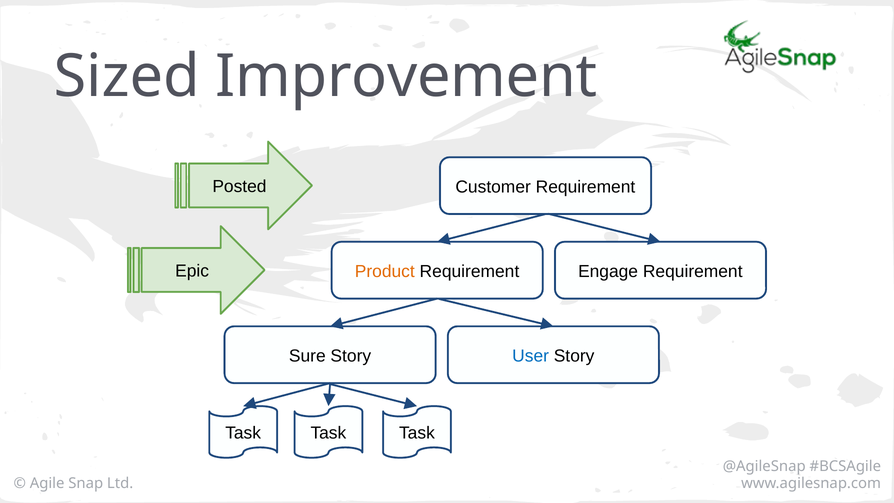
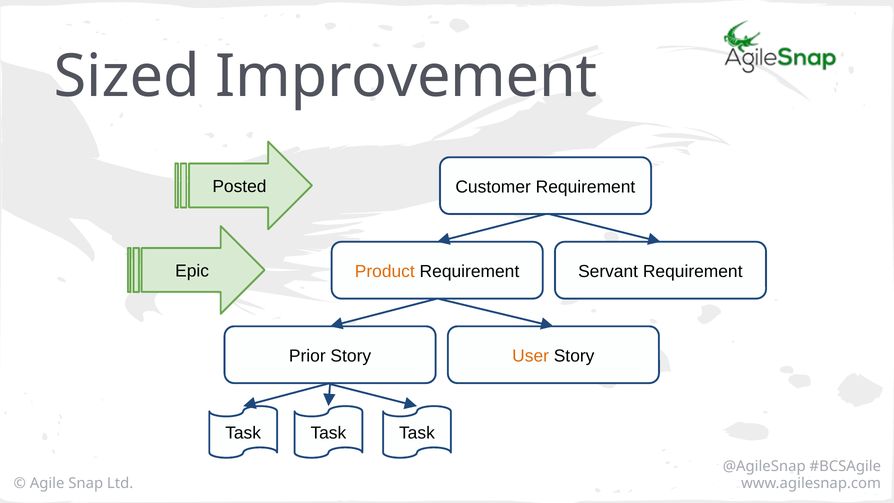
Engage: Engage -> Servant
Sure: Sure -> Prior
User colour: blue -> orange
